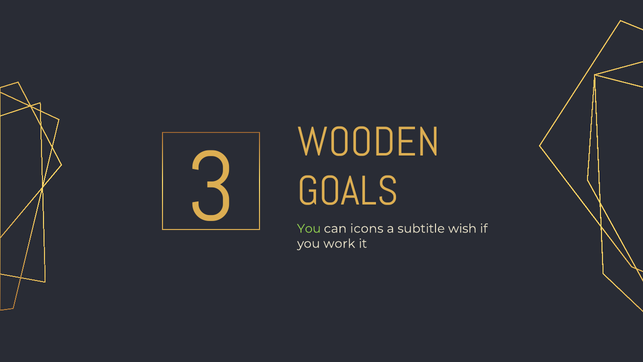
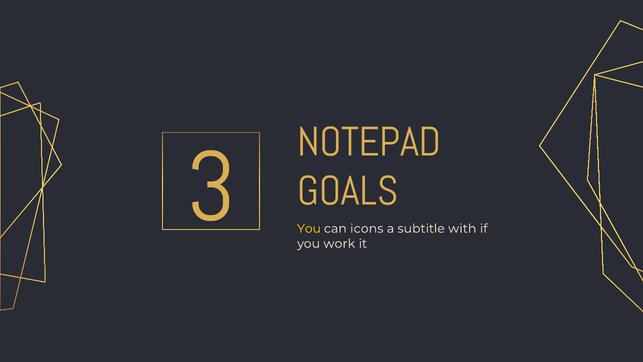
WOODEN: WOODEN -> NOTEPAD
You at (309, 228) colour: light green -> yellow
wish: wish -> with
